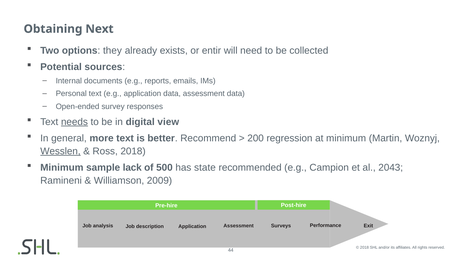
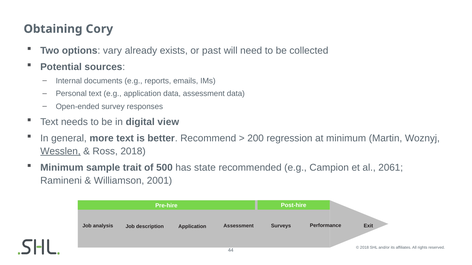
Next: Next -> Cory
they: they -> vary
entir: entir -> past
needs underline: present -> none
lack: lack -> trait
2043: 2043 -> 2061
2009: 2009 -> 2001
